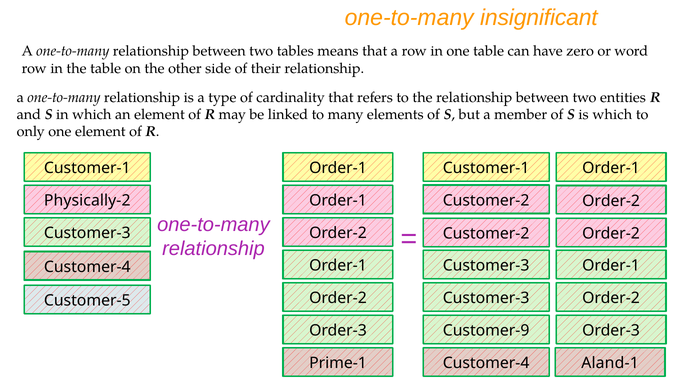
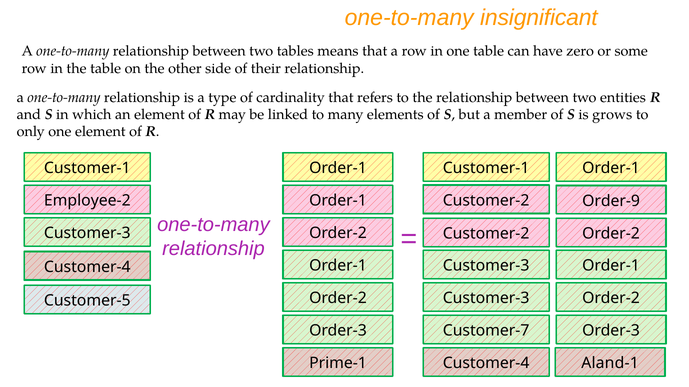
word: word -> some
is which: which -> grows
Customer-2 Order-2: Order-2 -> Order-9
Physically-2: Physically-2 -> Employee-2
Customer-9: Customer-9 -> Customer-7
